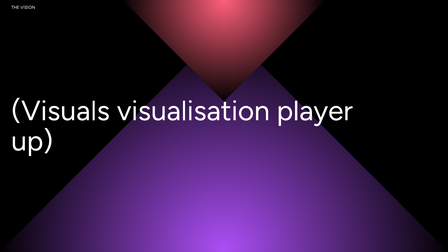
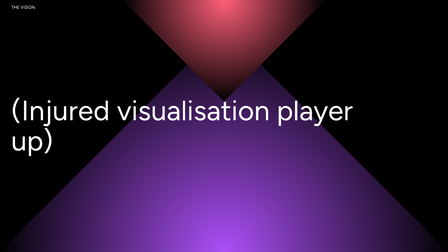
Visuals: Visuals -> Injured
